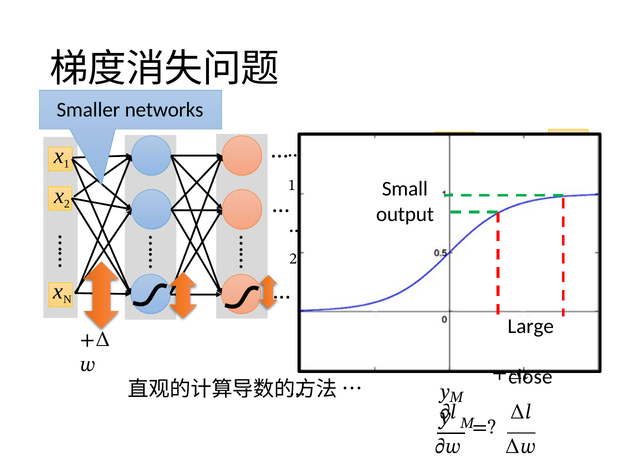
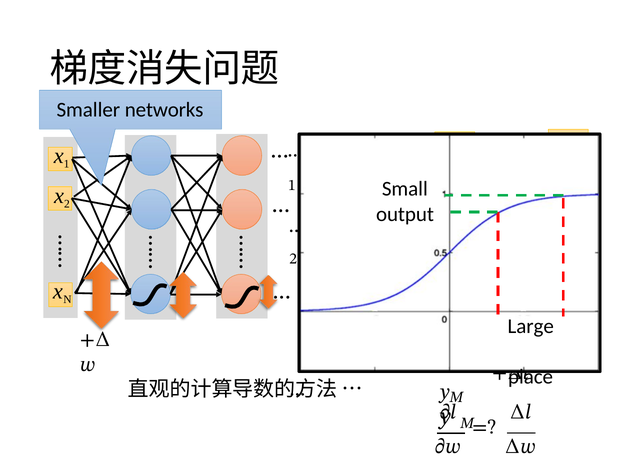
close: close -> place
